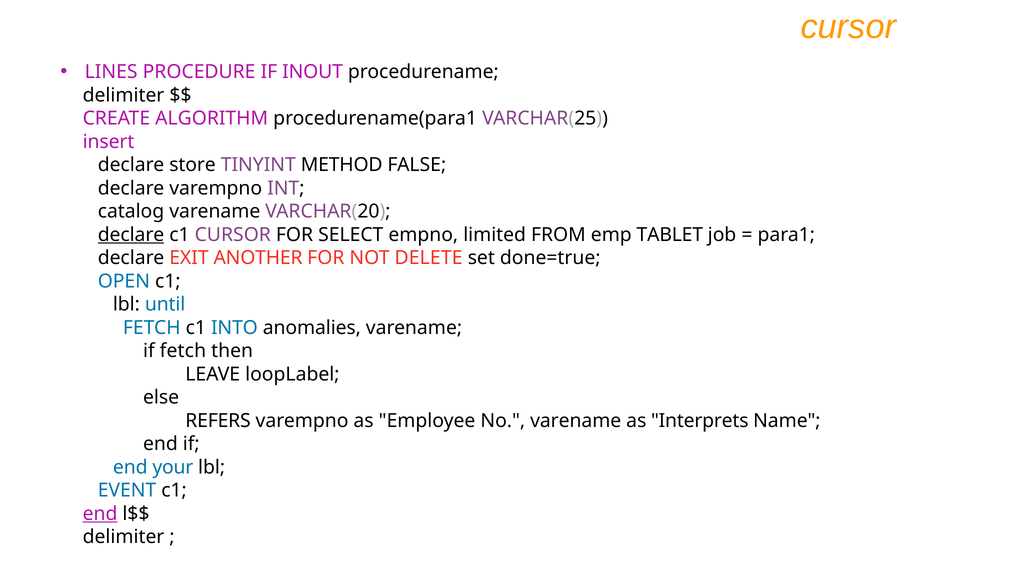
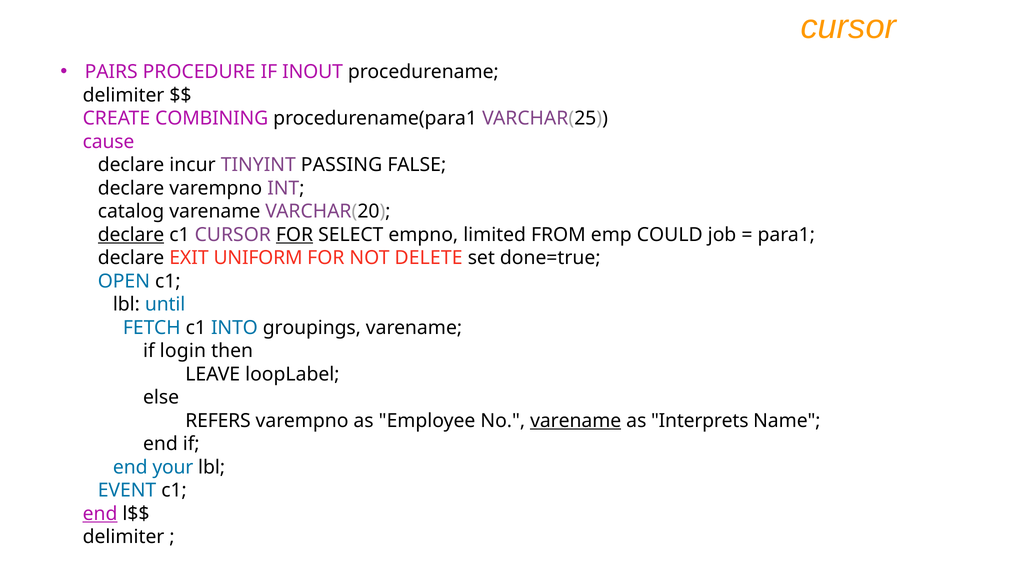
LINES: LINES -> PAIRS
ALGORITHM: ALGORITHM -> COMBINING
insert: insert -> cause
store: store -> incur
METHOD: METHOD -> PASSING
FOR at (295, 235) underline: none -> present
TABLET: TABLET -> COULD
ANOTHER: ANOTHER -> UNIFORM
anomalies: anomalies -> groupings
if fetch: fetch -> login
varename at (576, 421) underline: none -> present
